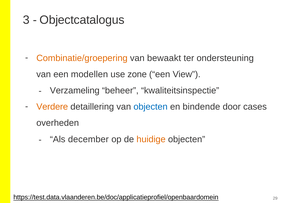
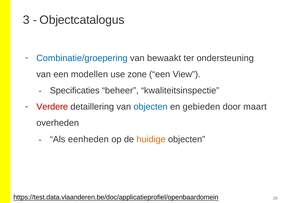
Combinatie/groepering colour: orange -> blue
Verzameling: Verzameling -> Specificaties
Verdere colour: orange -> red
bindende: bindende -> gebieden
cases: cases -> maart
december: december -> eenheden
